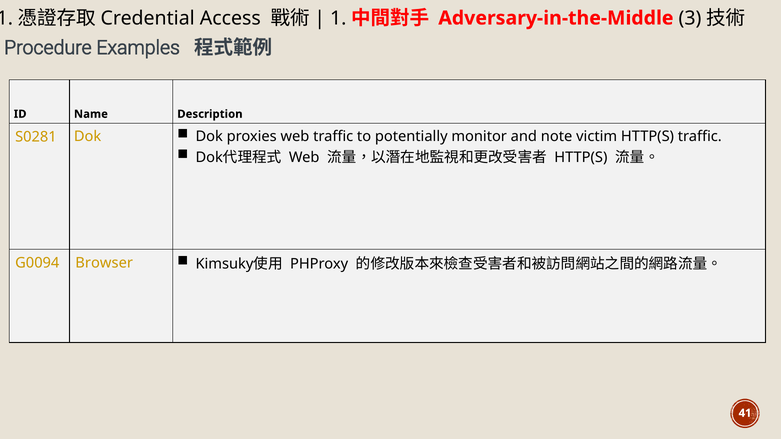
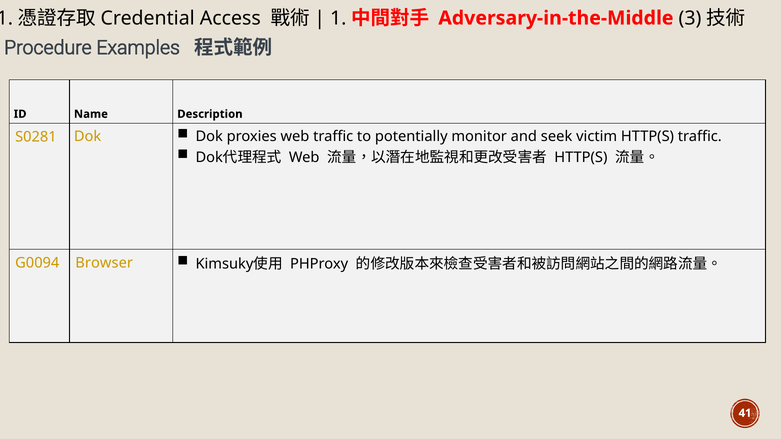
note: note -> seek
